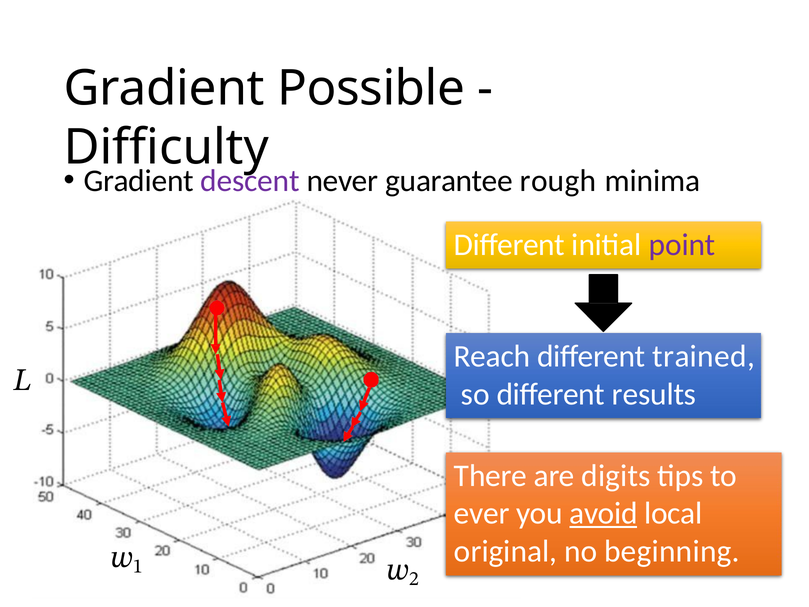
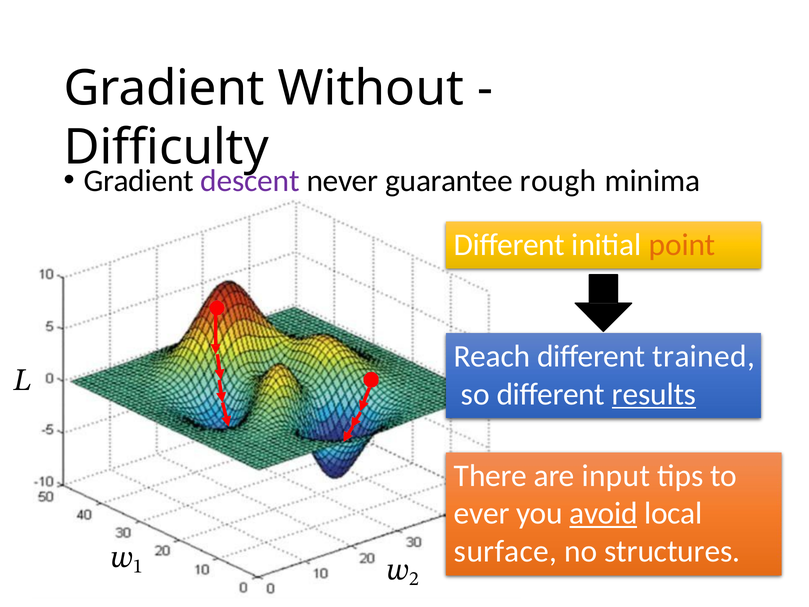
Possible: Possible -> Without
point colour: purple -> orange
results underline: none -> present
digits: digits -> input
original: original -> surface
beginning: beginning -> structures
